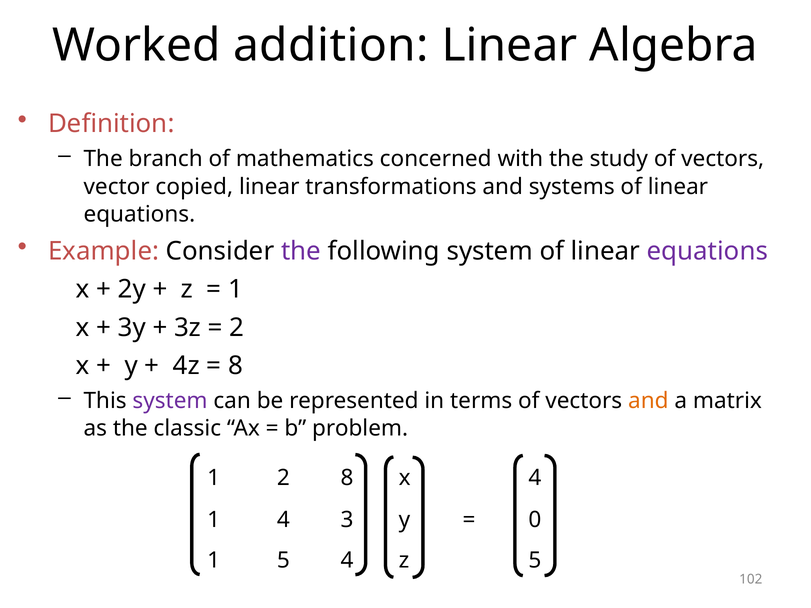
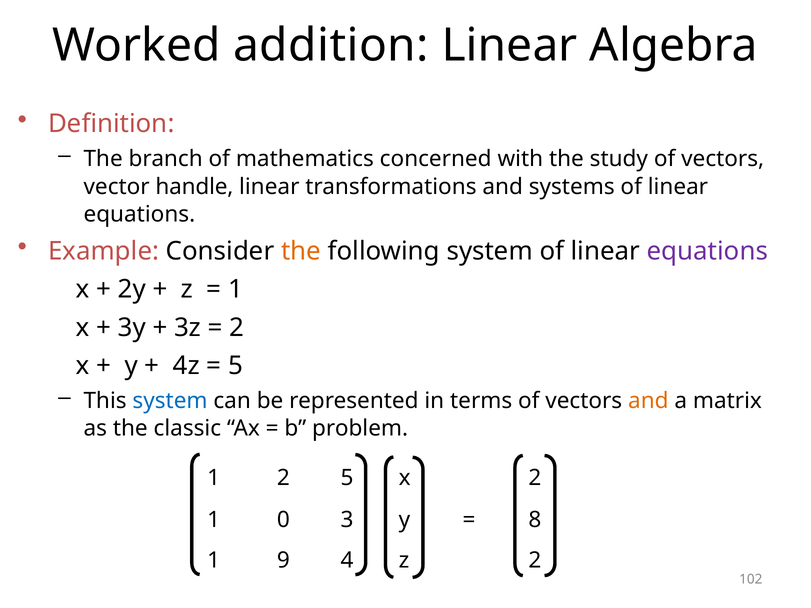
copied: copied -> handle
the at (301, 251) colour: purple -> orange
8 at (235, 366): 8 -> 5
system at (170, 401) colour: purple -> blue
2 8: 8 -> 5
x 4: 4 -> 2
1 4: 4 -> 0
0: 0 -> 8
1 5: 5 -> 9
z 5: 5 -> 2
